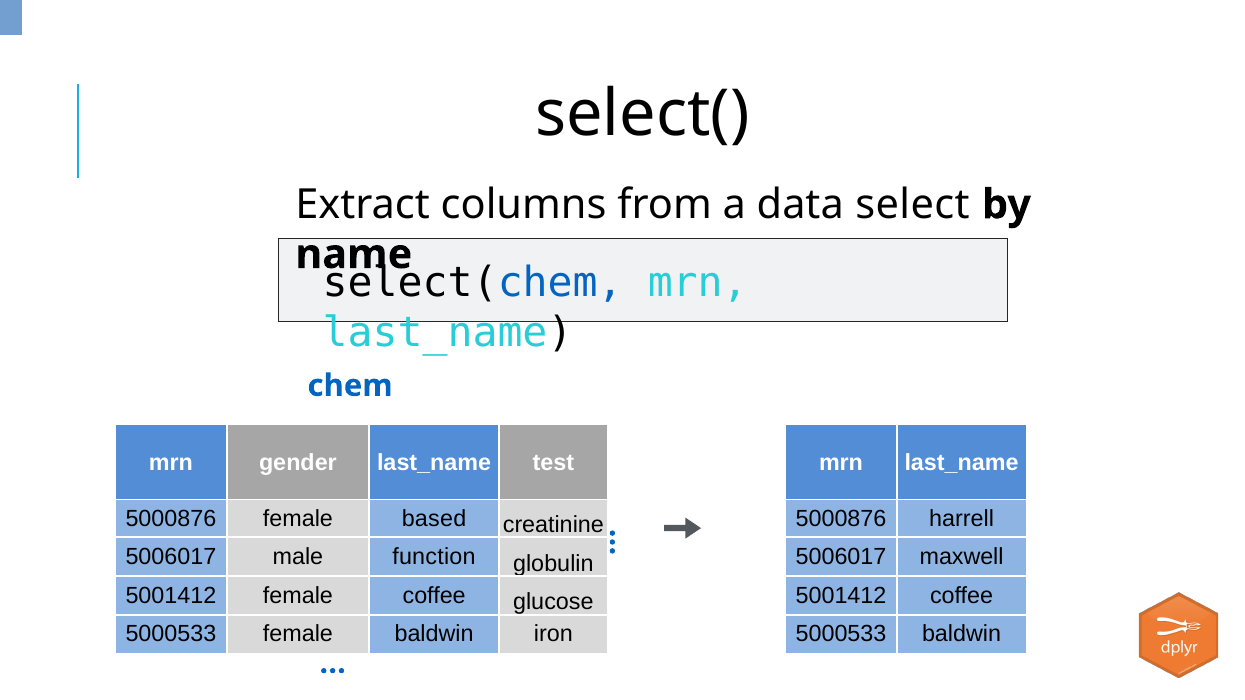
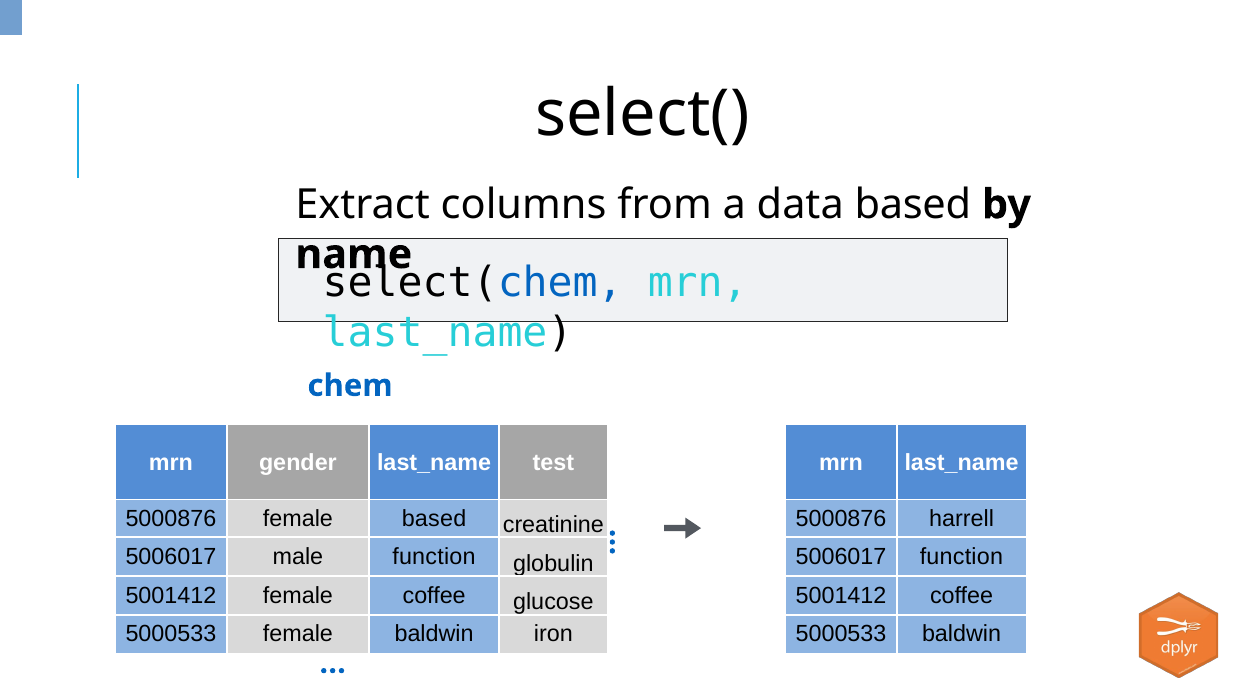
data select: select -> based
5006017 maxwell: maxwell -> function
